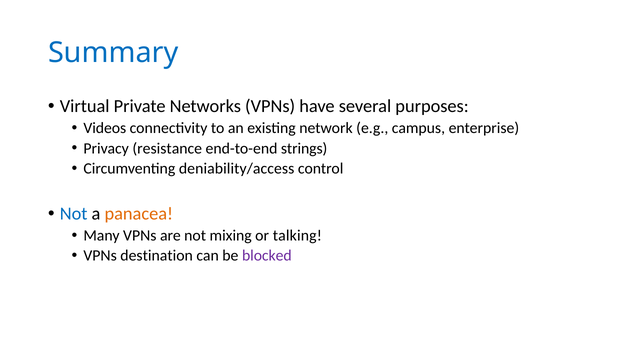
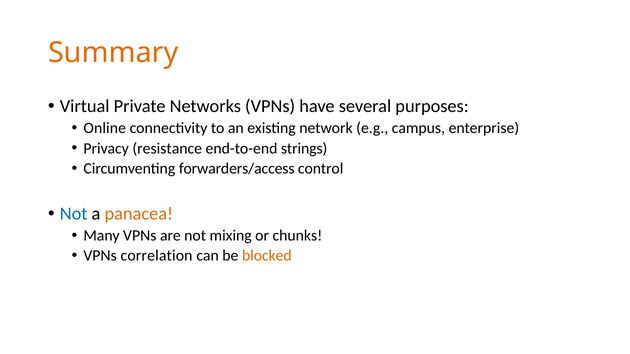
Summary colour: blue -> orange
Videos: Videos -> Online
deniability/access: deniability/access -> forwarders/access
talking: talking -> chunks
destination: destination -> correlation
blocked colour: purple -> orange
